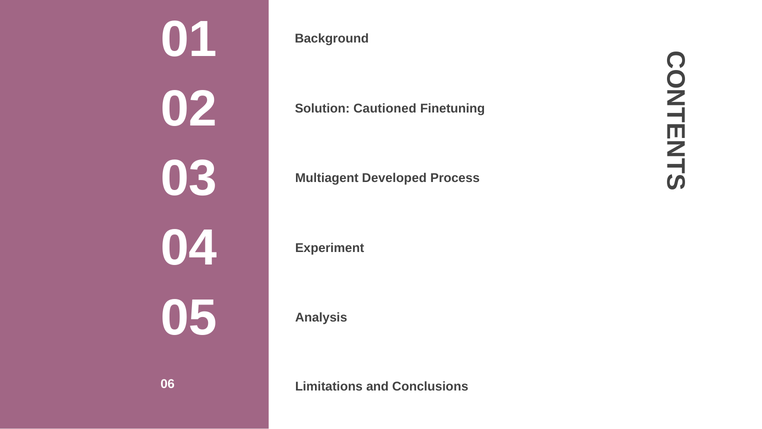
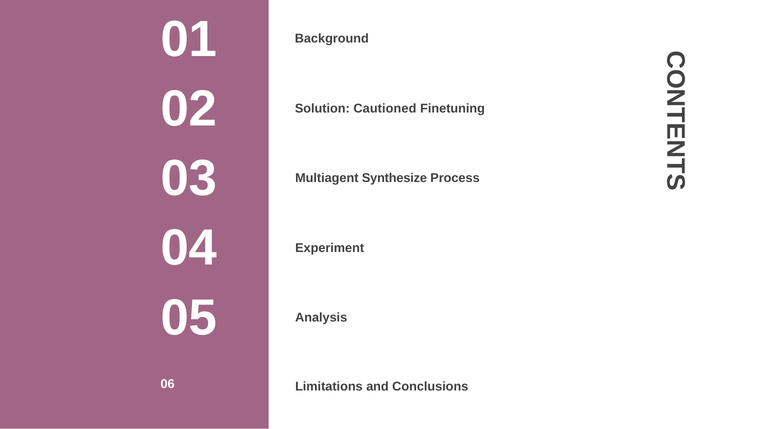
Developed: Developed -> Synthesize
